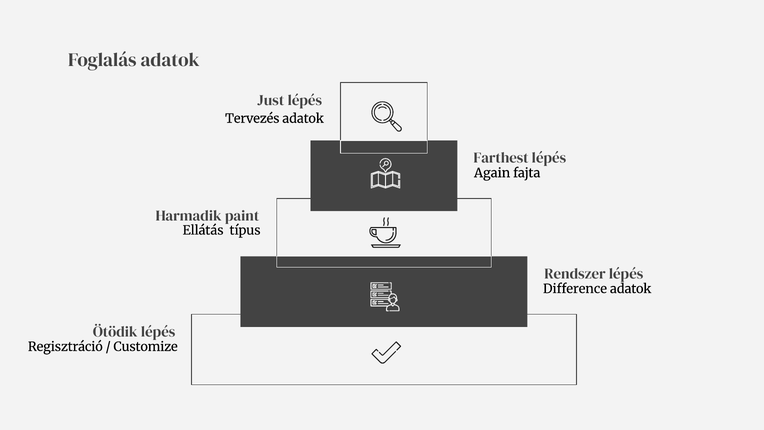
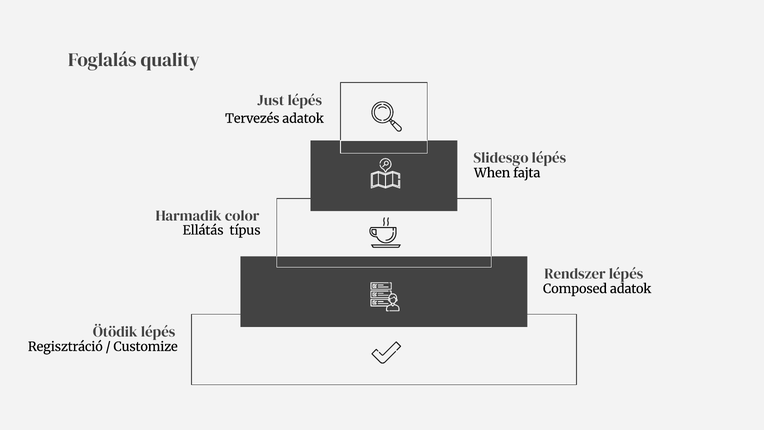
Foglalás adatok: adatok -> quality
Farthest: Farthest -> Slidesgo
Again: Again -> When
paint: paint -> color
Difference: Difference -> Composed
